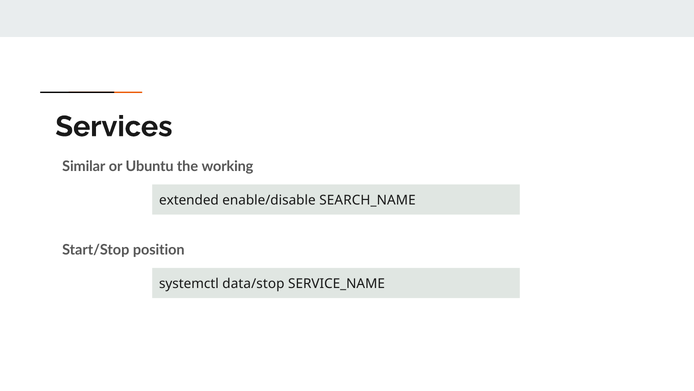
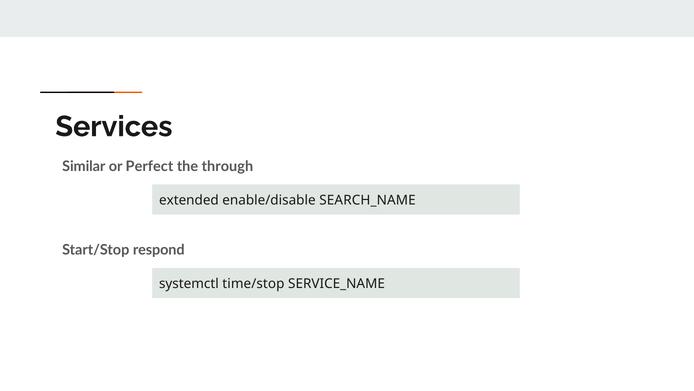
Ubuntu: Ubuntu -> Perfect
working: working -> through
position: position -> respond
data/stop: data/stop -> time/stop
